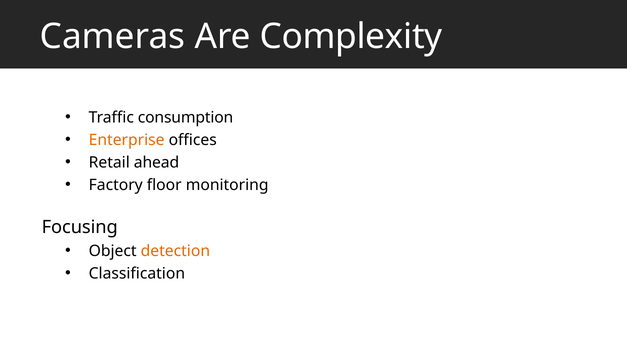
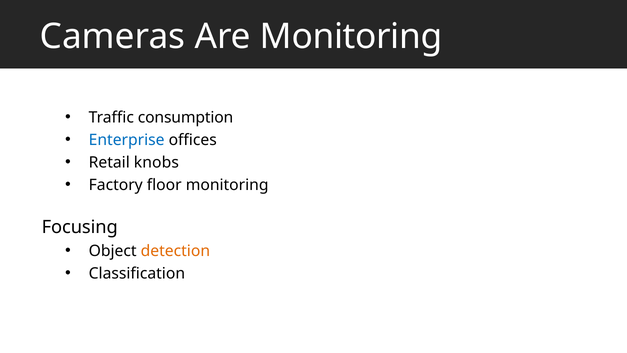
Are Complexity: Complexity -> Monitoring
Enterprise colour: orange -> blue
ahead: ahead -> knobs
